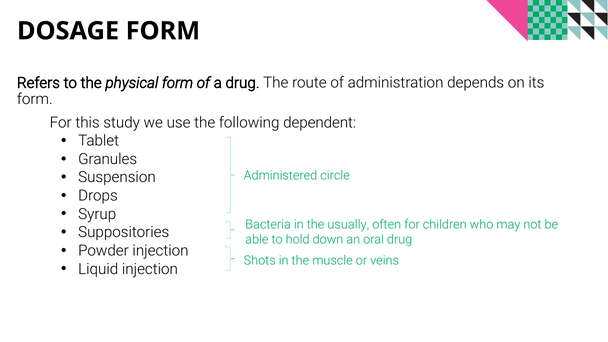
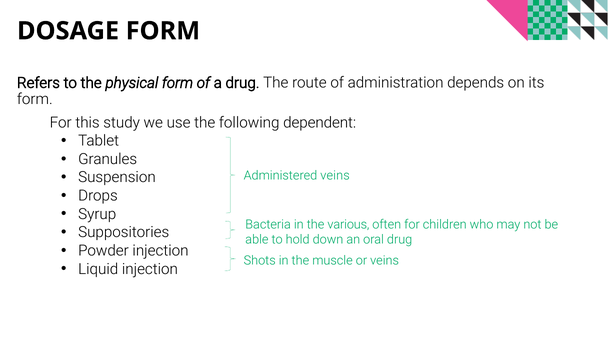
Administered circle: circle -> veins
usually: usually -> various
